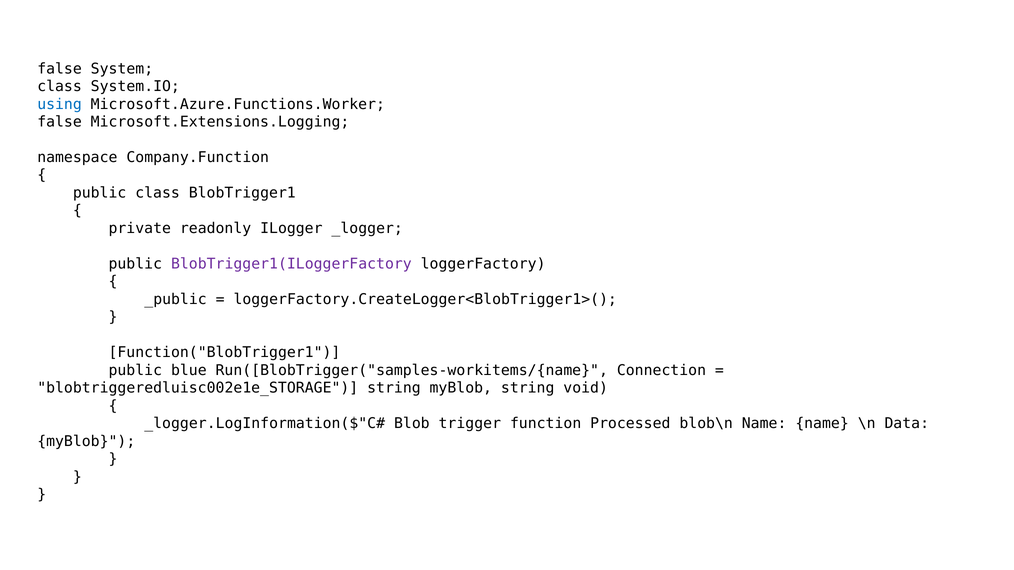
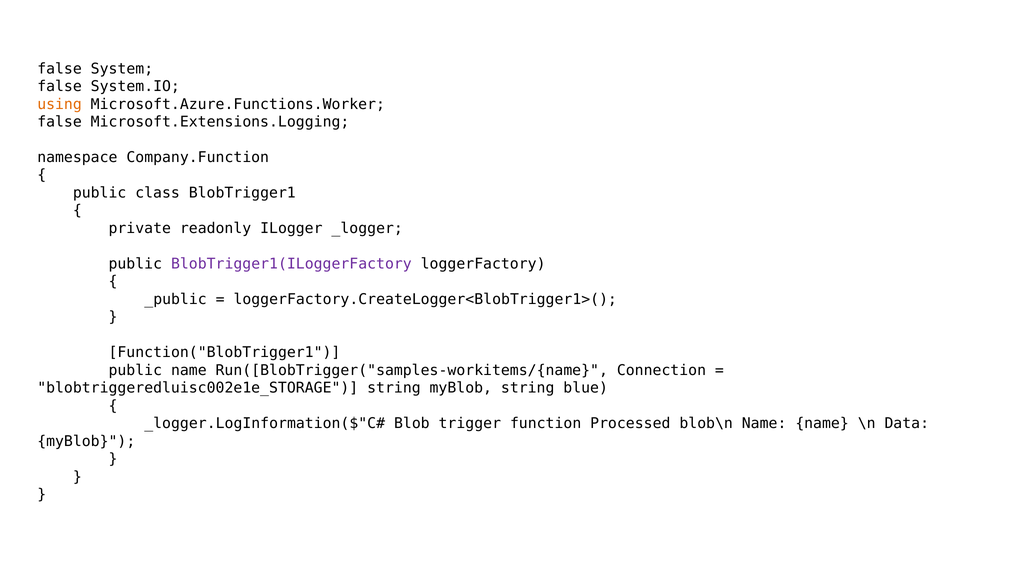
class at (60, 86): class -> false
using colour: blue -> orange
public blue: blue -> name
void: void -> blue
